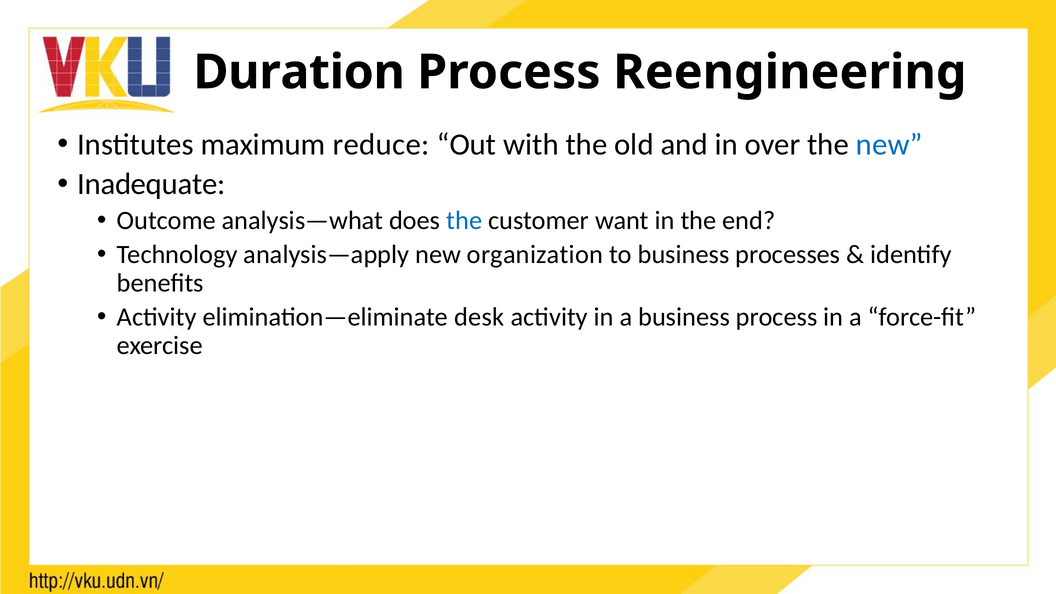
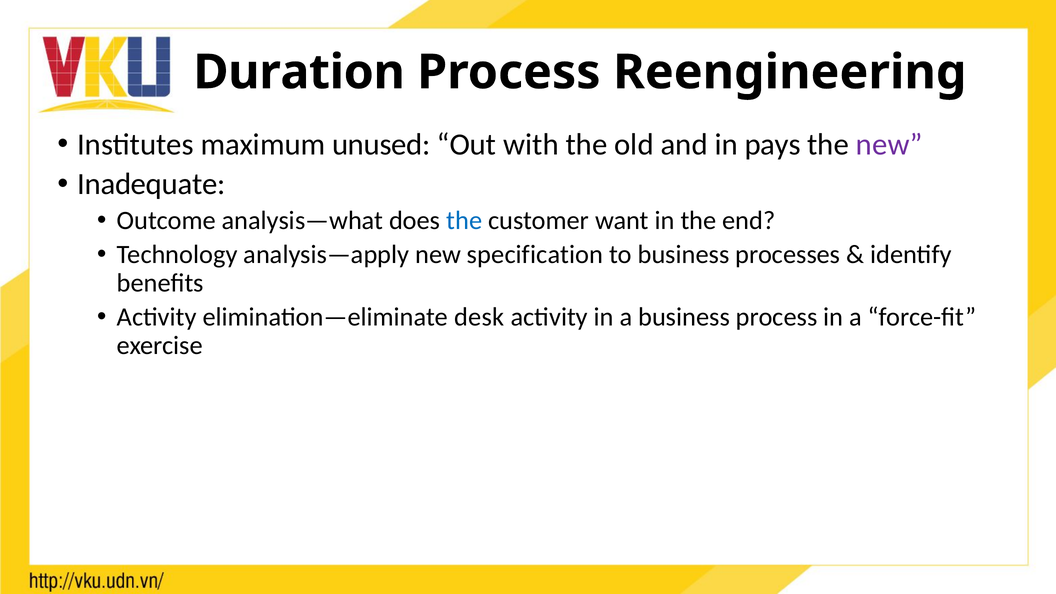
reduce: reduce -> unused
over: over -> pays
new at (889, 144) colour: blue -> purple
organization: organization -> specification
